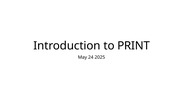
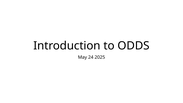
PRINT: PRINT -> ODDS
